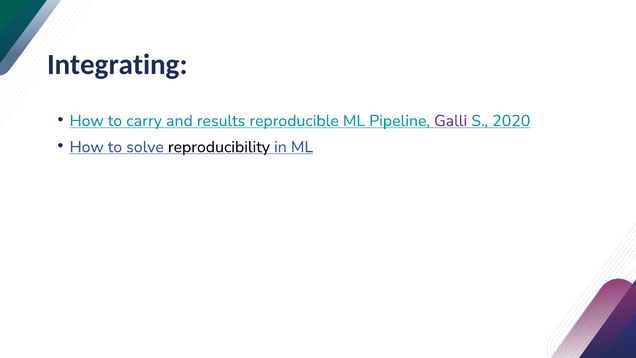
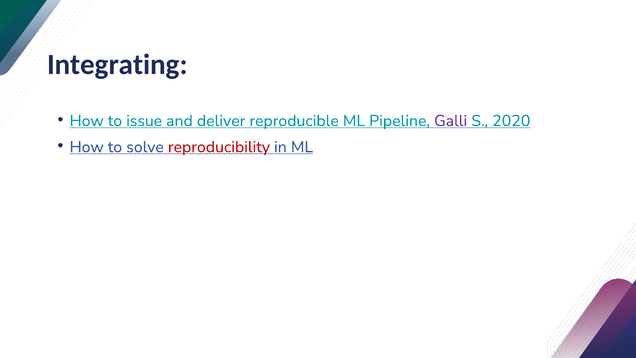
carry: carry -> issue
results: results -> deliver
reproducibility colour: black -> red
